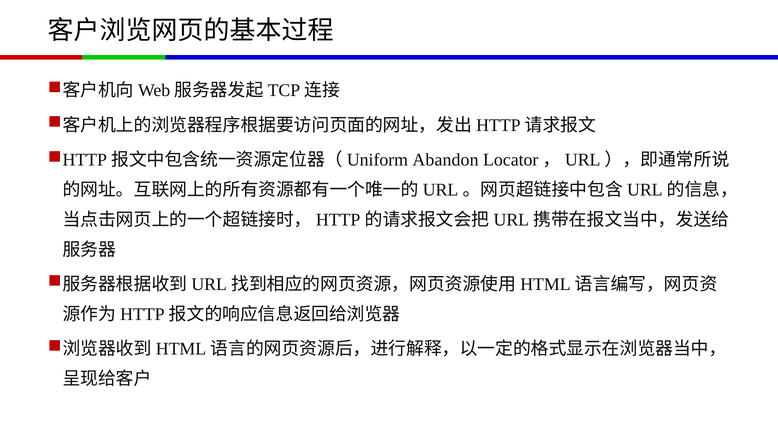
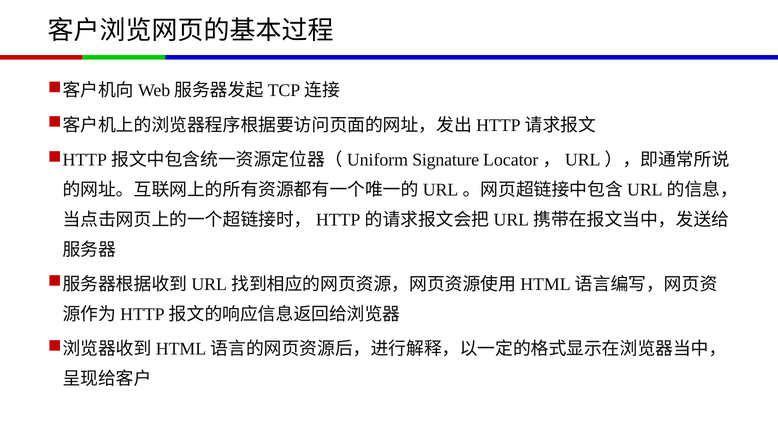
Abandon: Abandon -> Signature
